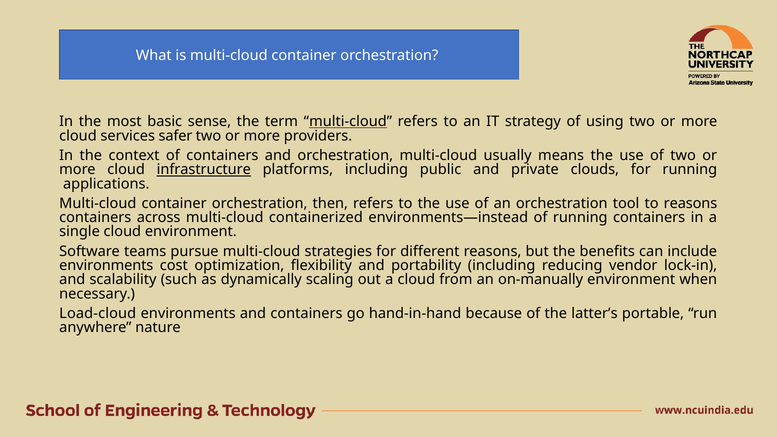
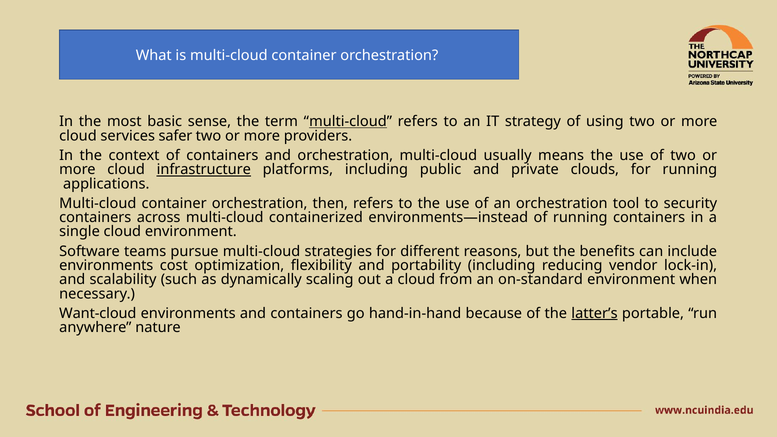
to reasons: reasons -> security
on-manually: on-manually -> on-standard
Load-cloud: Load-cloud -> Want-cloud
latter’s underline: none -> present
